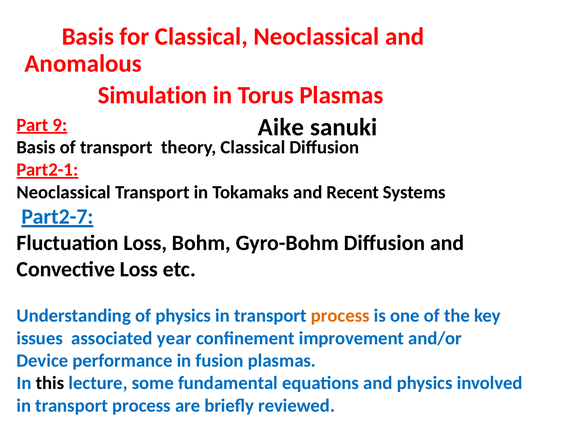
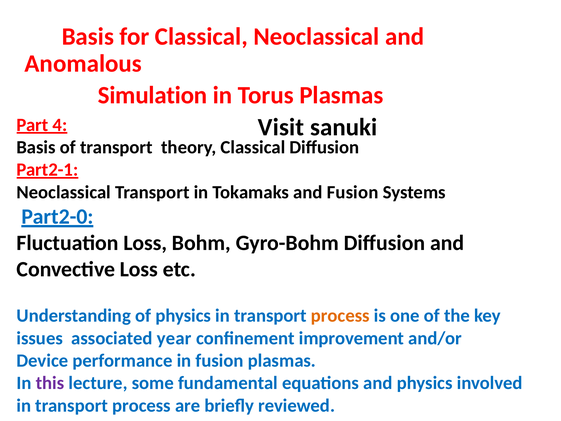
9: 9 -> 4
Aike: Aike -> Visit
and Recent: Recent -> Fusion
Part2-7: Part2-7 -> Part2-0
this colour: black -> purple
